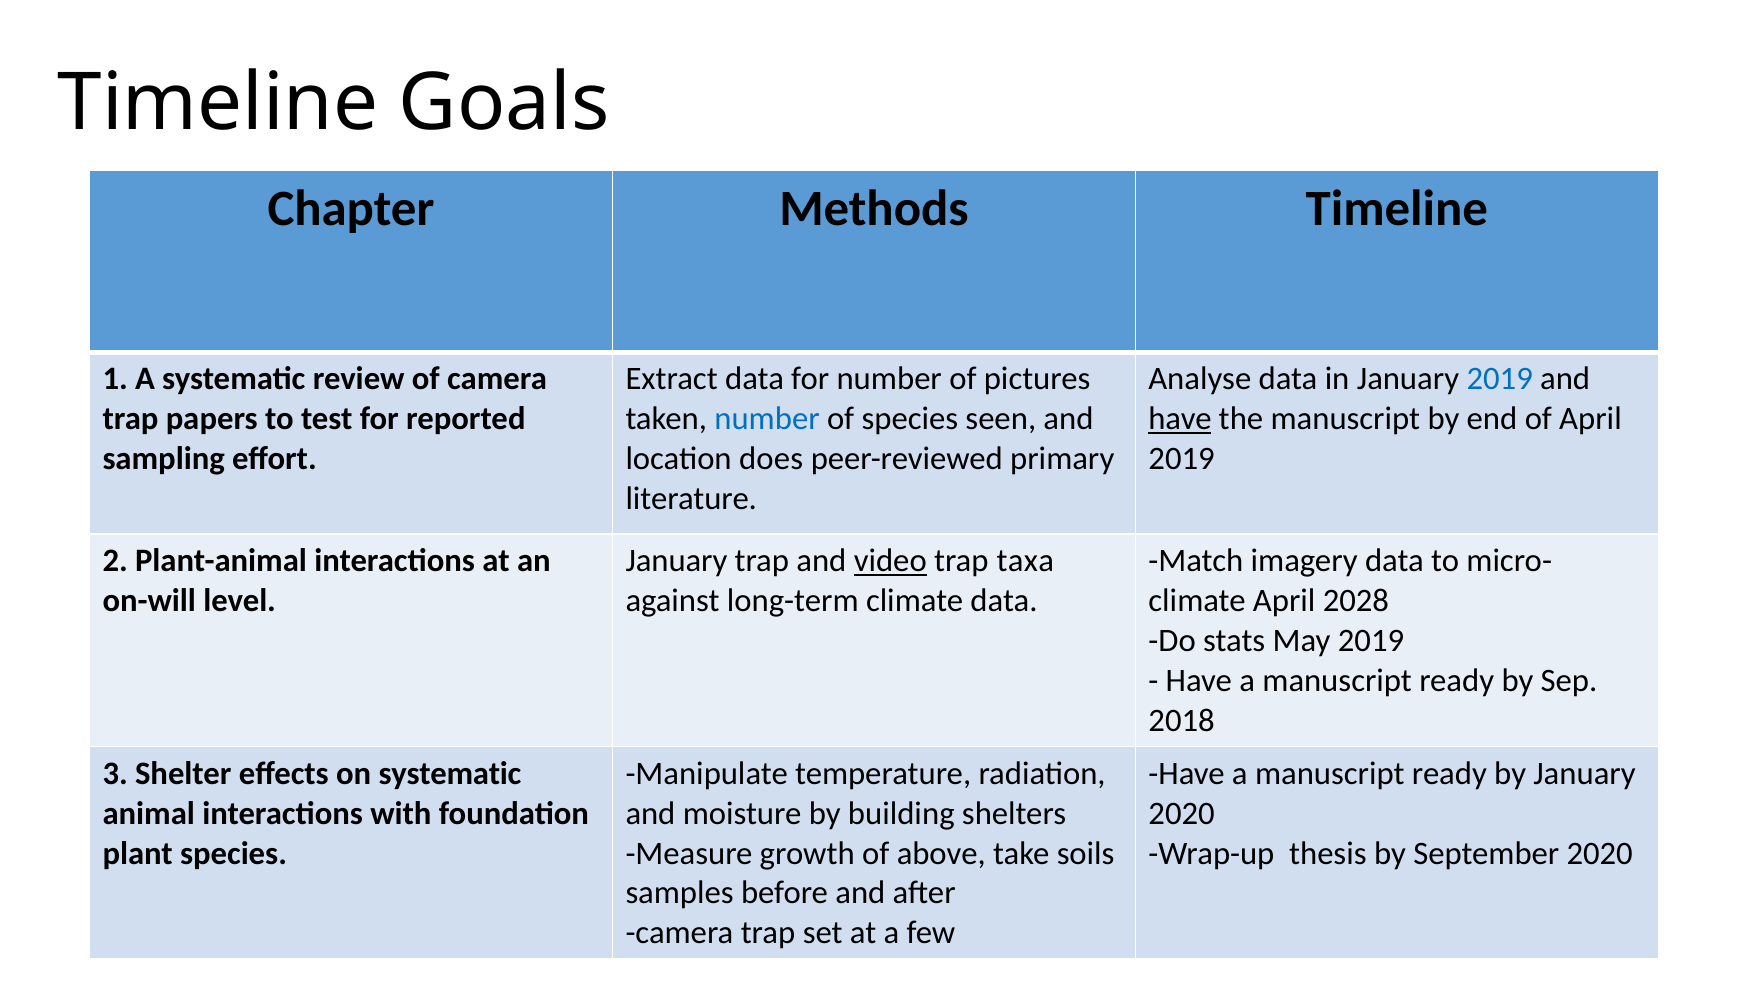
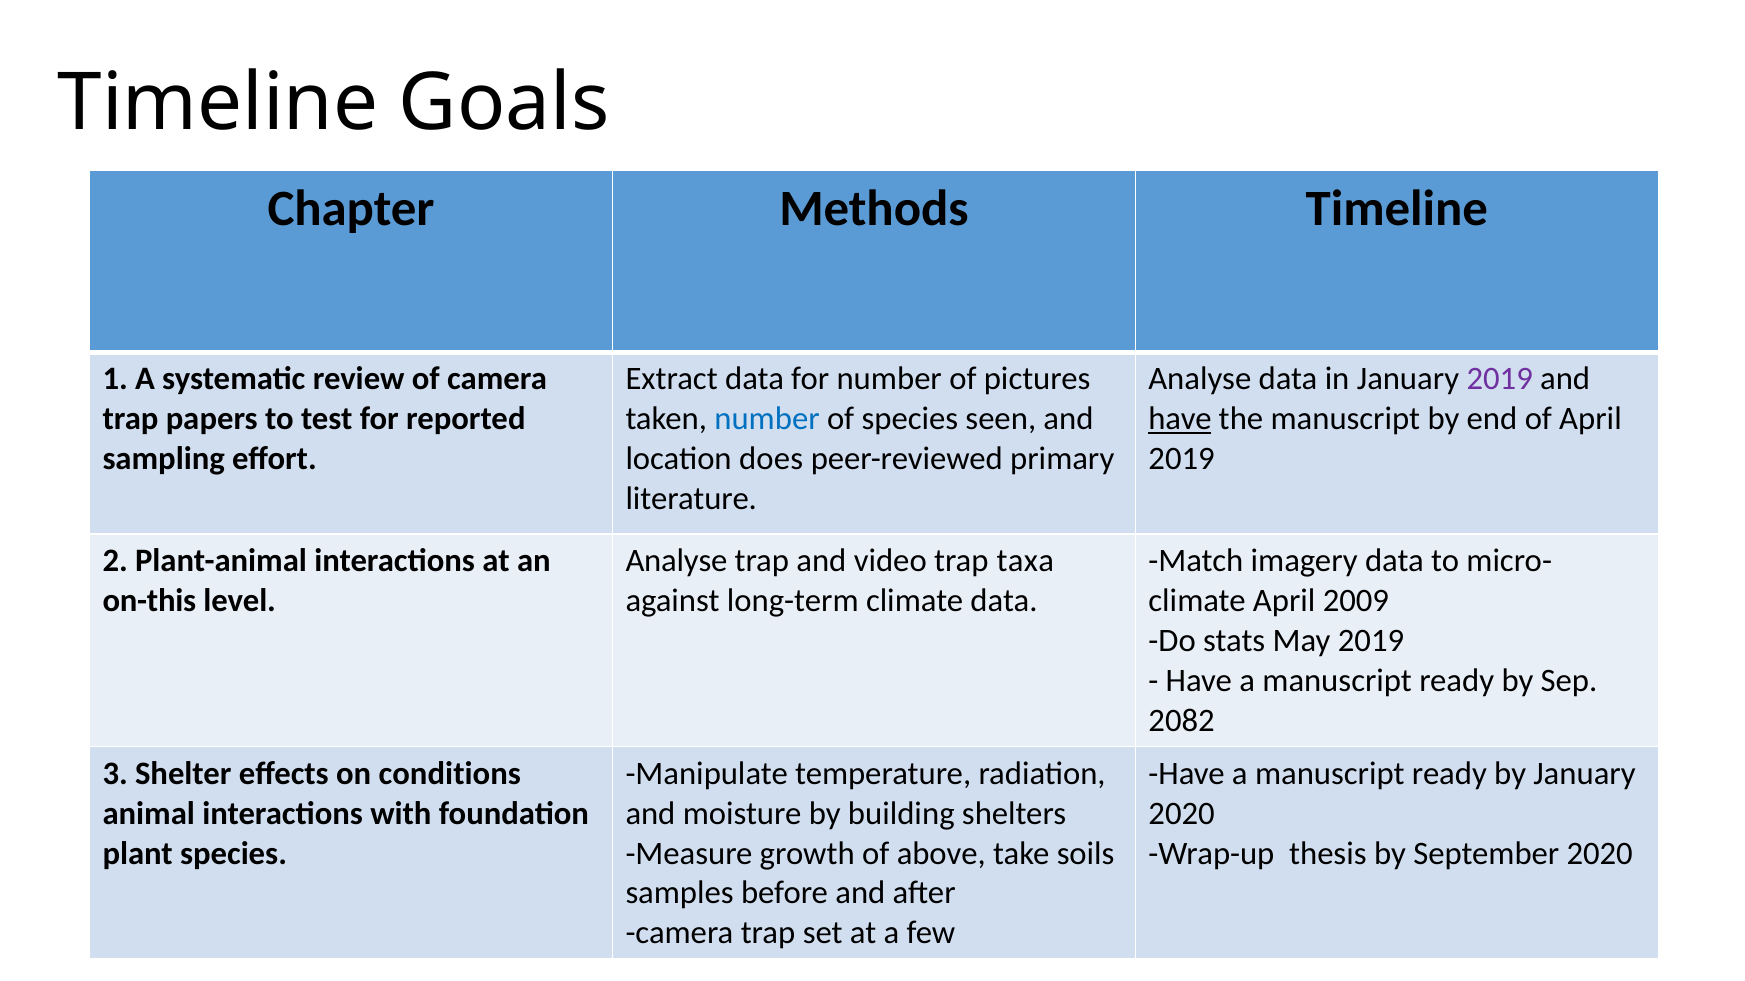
2019 at (1500, 379) colour: blue -> purple
January at (676, 561): January -> Analyse
video underline: present -> none
on-will: on-will -> on-this
2028: 2028 -> 2009
2018: 2018 -> 2082
on systematic: systematic -> conditions
